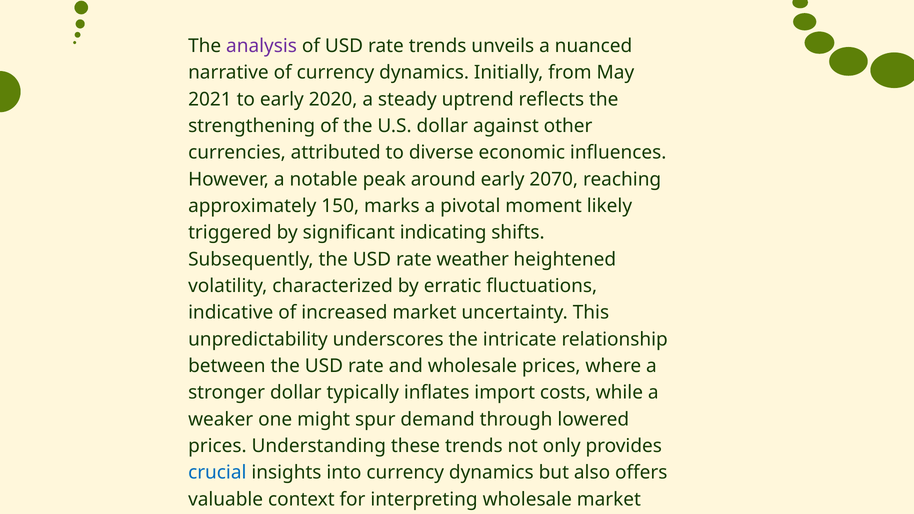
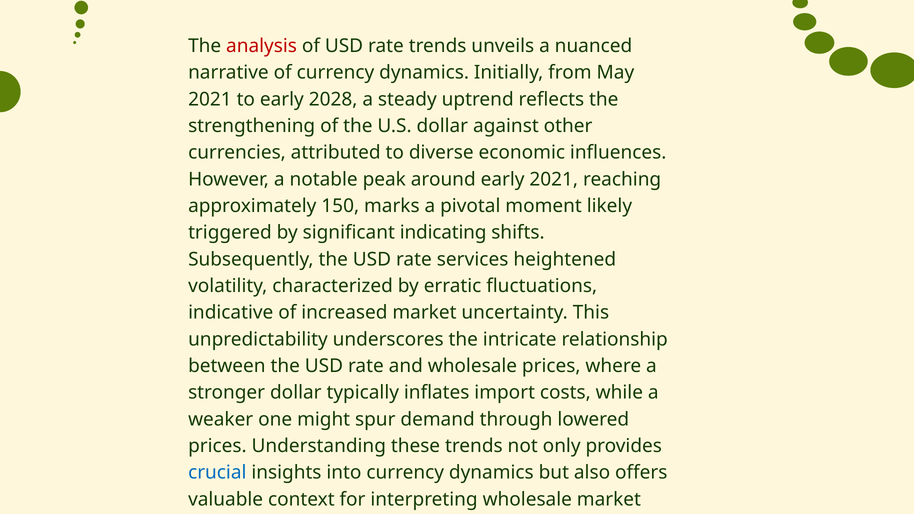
analysis colour: purple -> red
2020: 2020 -> 2028
early 2070: 2070 -> 2021
weather: weather -> services
